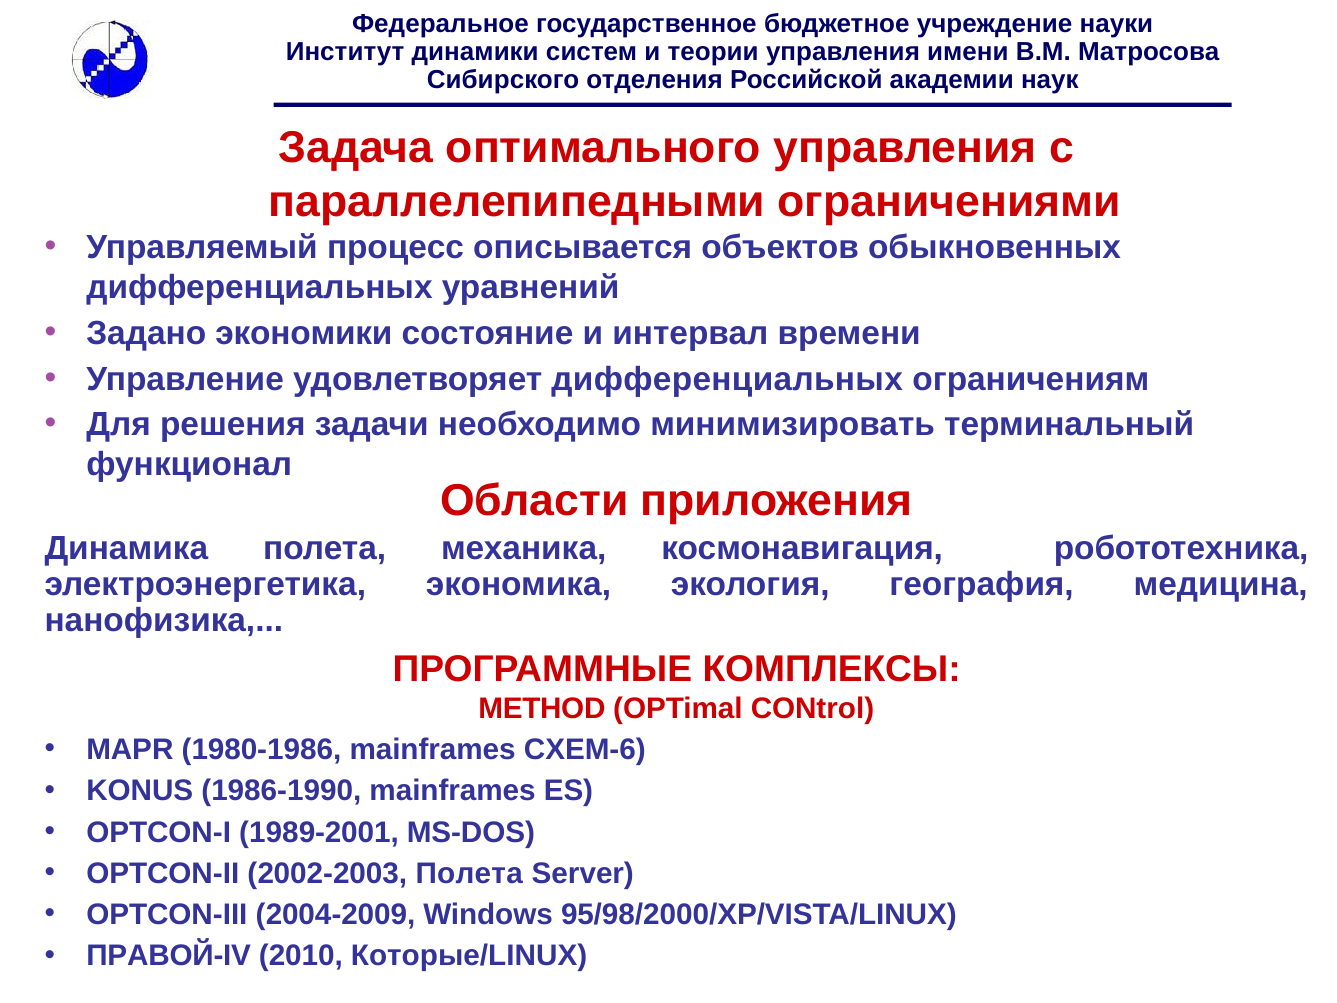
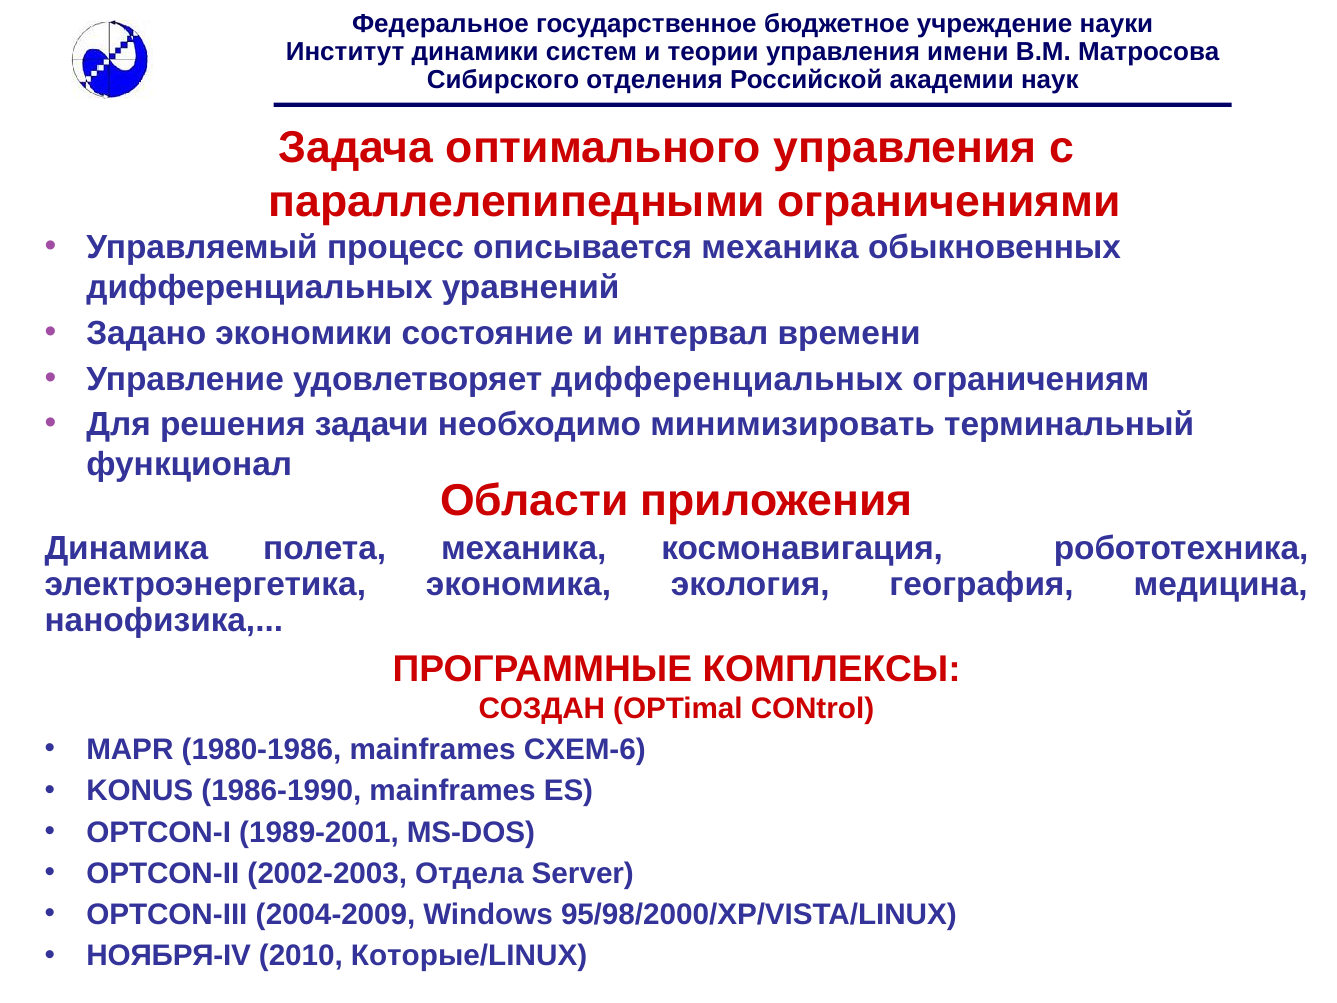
описывается объектов: объектов -> механика
METHOD: METHOD -> СОЗДАН
2002-2003 Полета: Полета -> Отдела
ПРАВОЙ-IV: ПРАВОЙ-IV -> НОЯБРЯ-IV
